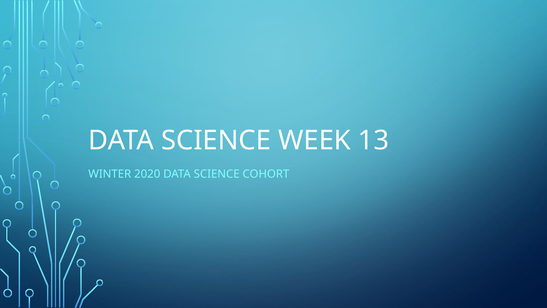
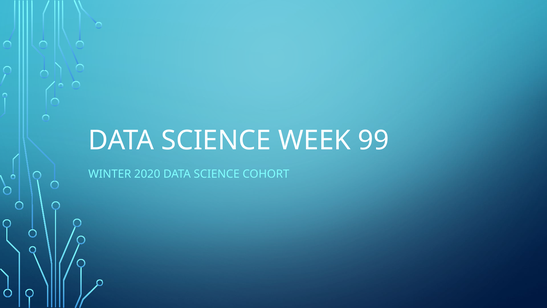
13: 13 -> 99
